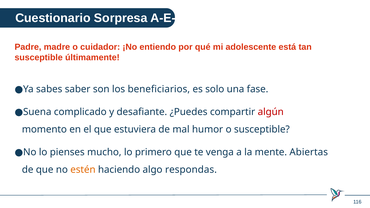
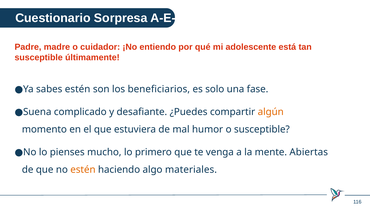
sabes saber: saber -> estén
algún colour: red -> orange
respondas: respondas -> materiales
